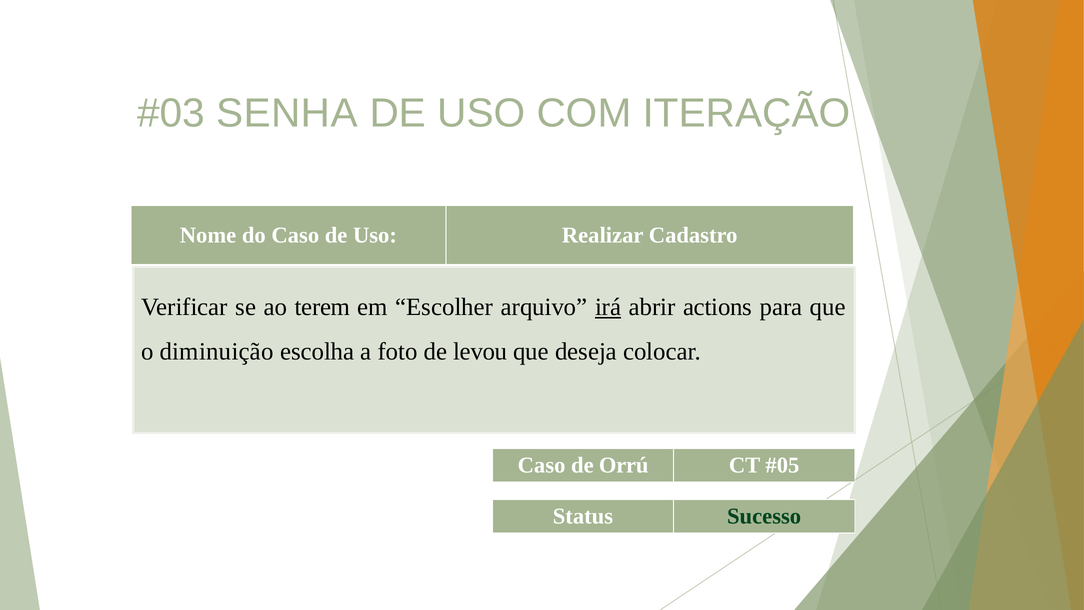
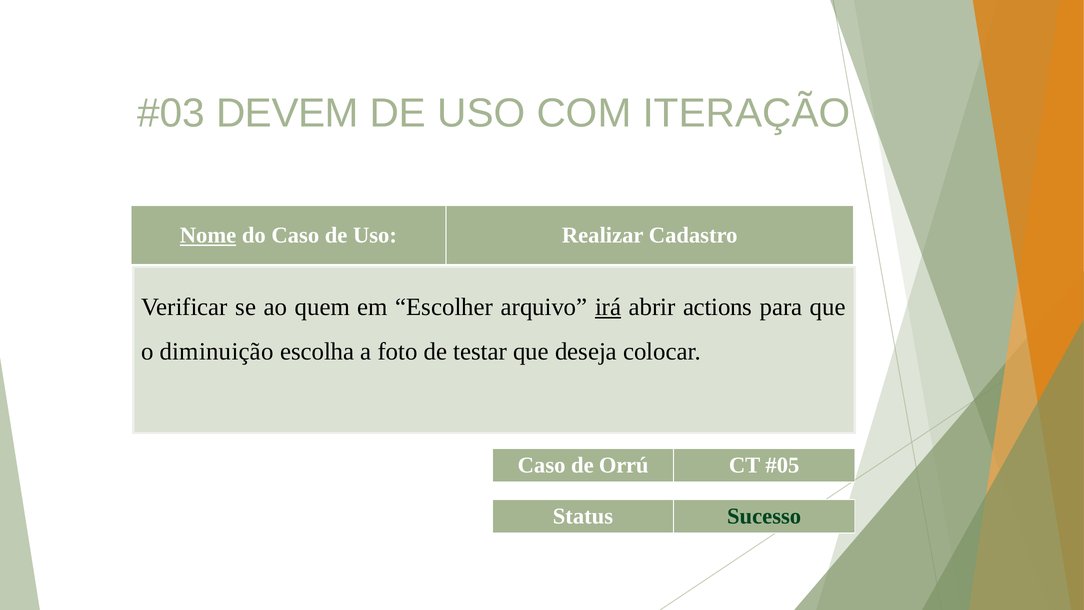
SENHA: SENHA -> DEVEM
Nome underline: none -> present
terem: terem -> quem
levou: levou -> testar
